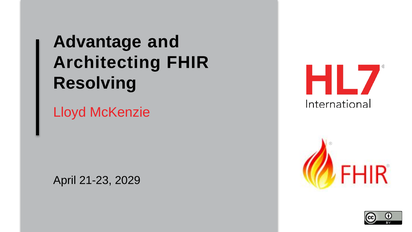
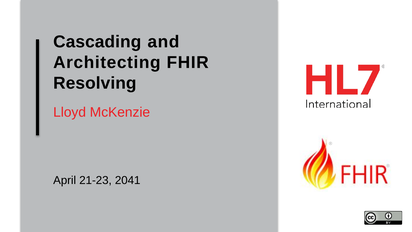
Advantage: Advantage -> Cascading
2029: 2029 -> 2041
